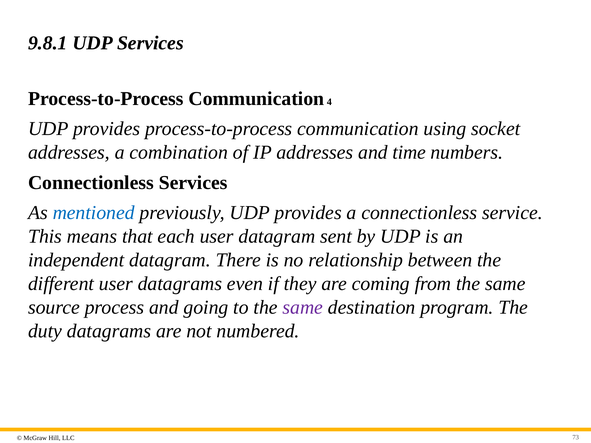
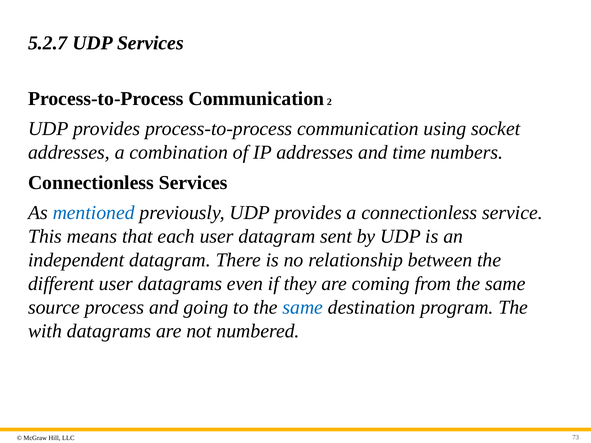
9.8.1: 9.8.1 -> 5.2.7
4: 4 -> 2
same at (303, 307) colour: purple -> blue
duty: duty -> with
